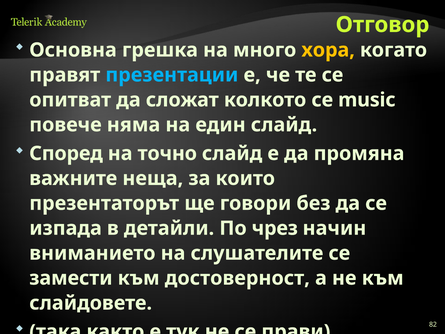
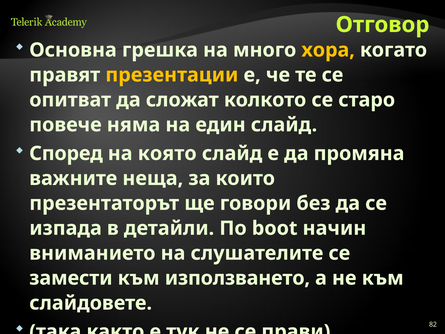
презентации colour: light blue -> yellow
music: music -> старо
точно: точно -> която
чрез: чрез -> boot
достоверност: достоверност -> използването
